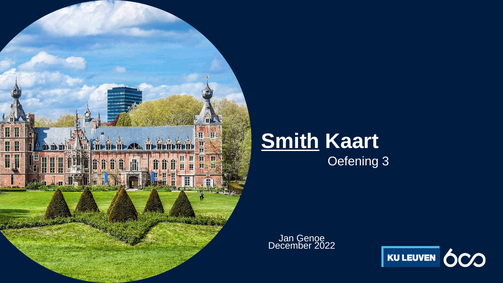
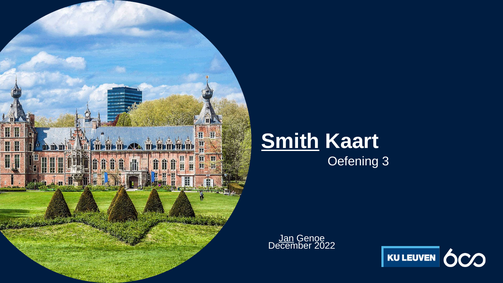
Jan underline: none -> present
